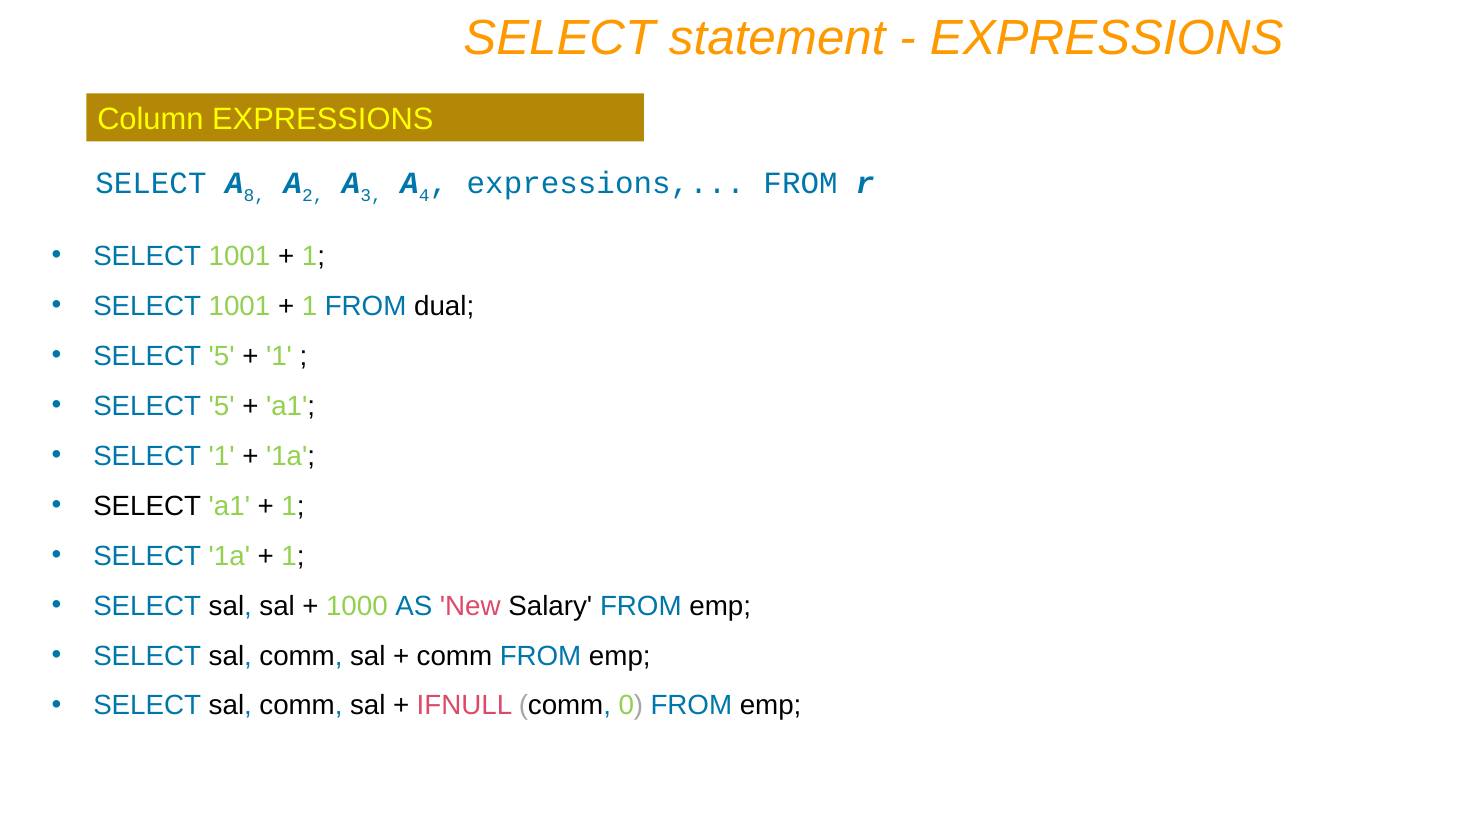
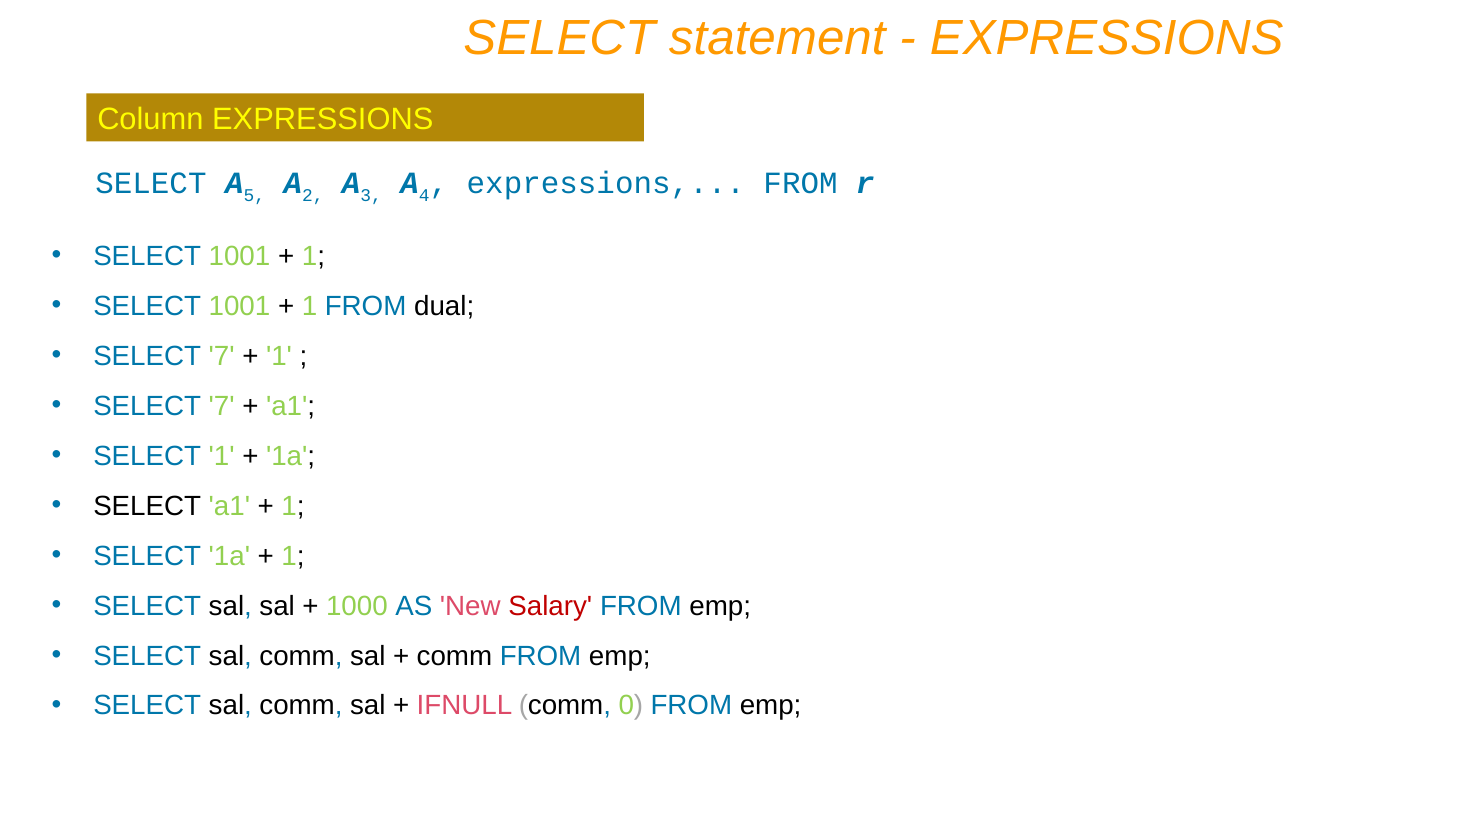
8: 8 -> 5
5 at (222, 356): 5 -> 7
5 at (222, 406): 5 -> 7
Salary colour: black -> red
